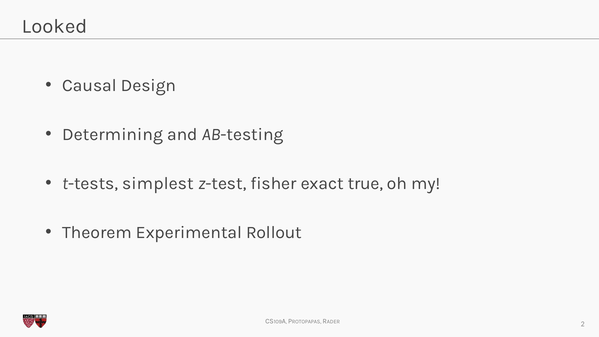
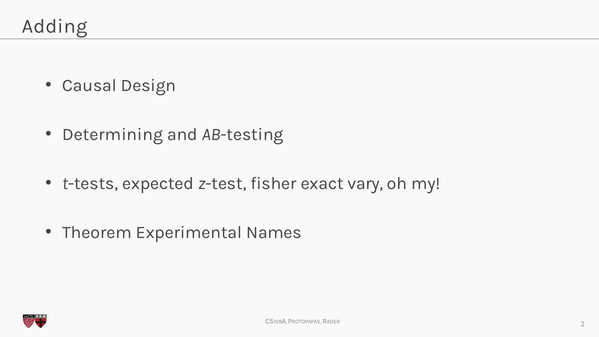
Looked: Looked -> Adding
simplest: simplest -> expected
true: true -> vary
Rollout: Rollout -> Names
